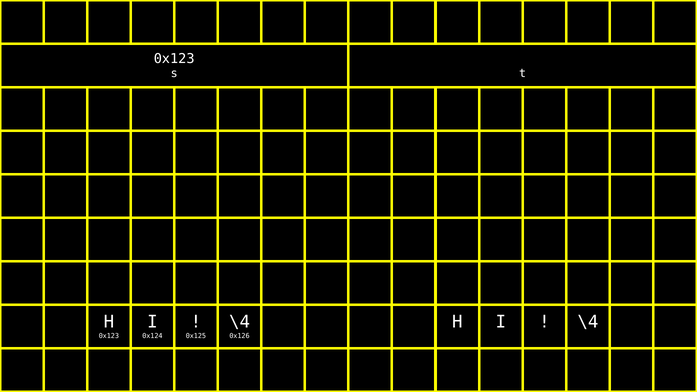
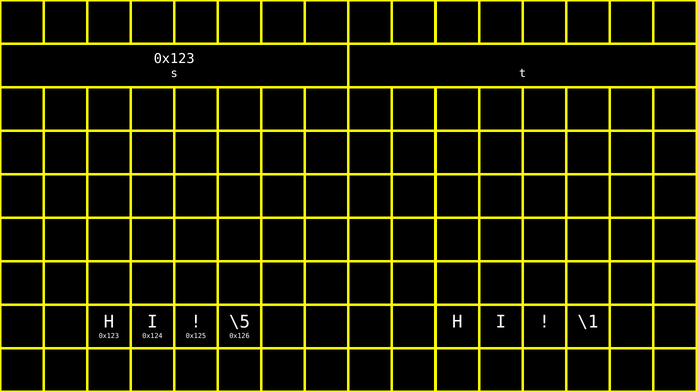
\4 at (240, 322): \4 -> \5
\4 at (588, 322): \4 -> \1
